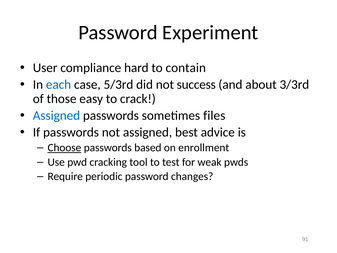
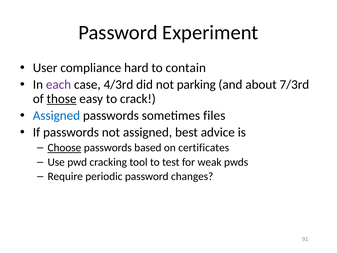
each colour: blue -> purple
5/3rd: 5/3rd -> 4/3rd
success: success -> parking
3/3rd: 3/3rd -> 7/3rd
those underline: none -> present
enrollment: enrollment -> certificates
